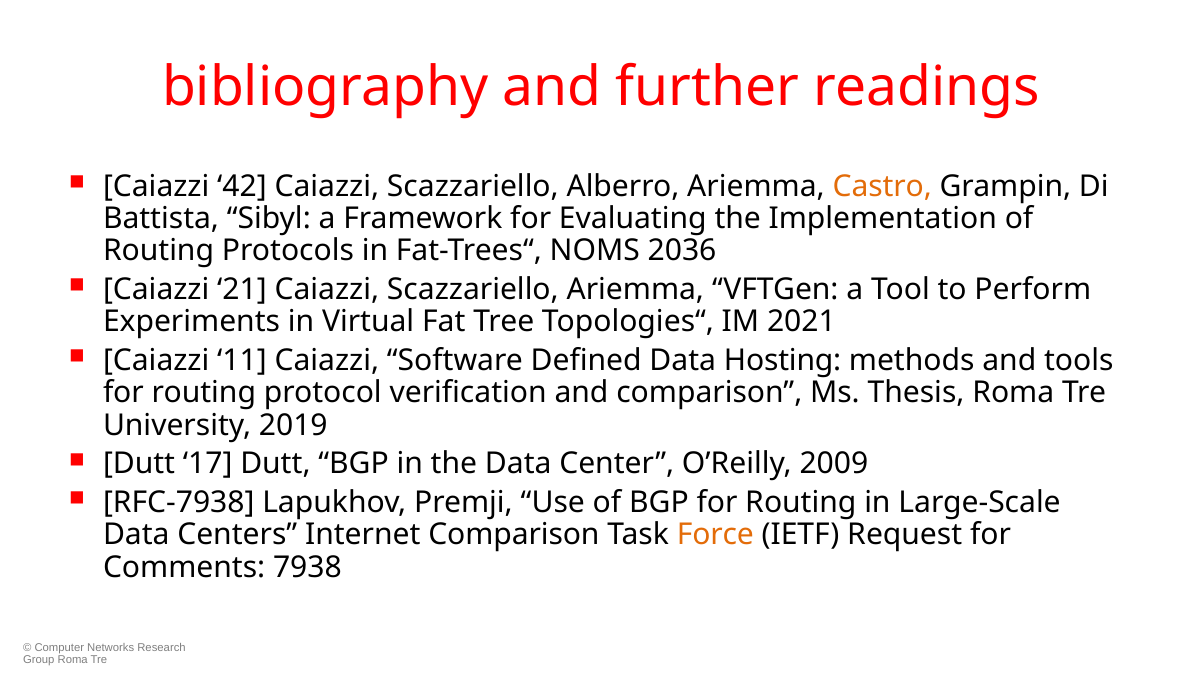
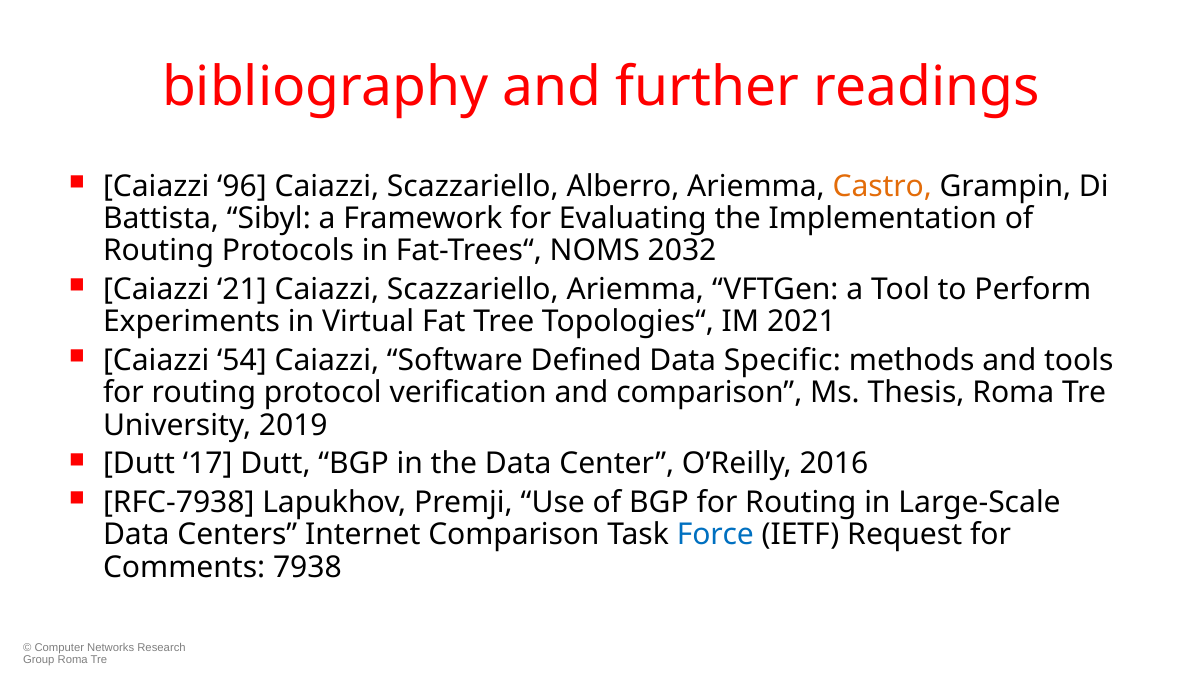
42: 42 -> 96
2036: 2036 -> 2032
11: 11 -> 54
Hosting: Hosting -> Specific
2009: 2009 -> 2016
Force colour: orange -> blue
